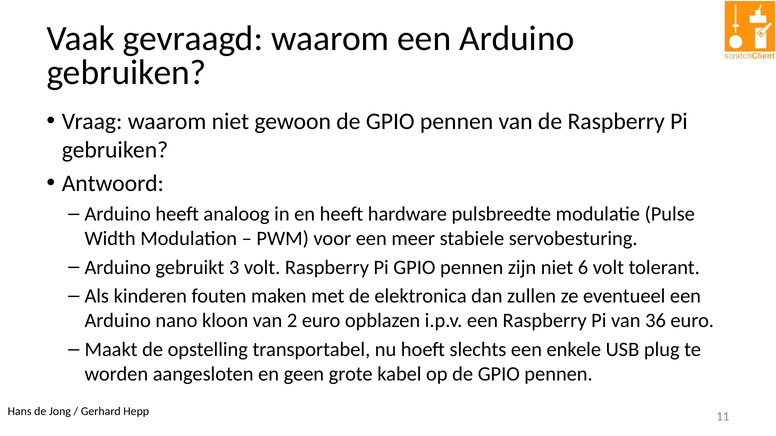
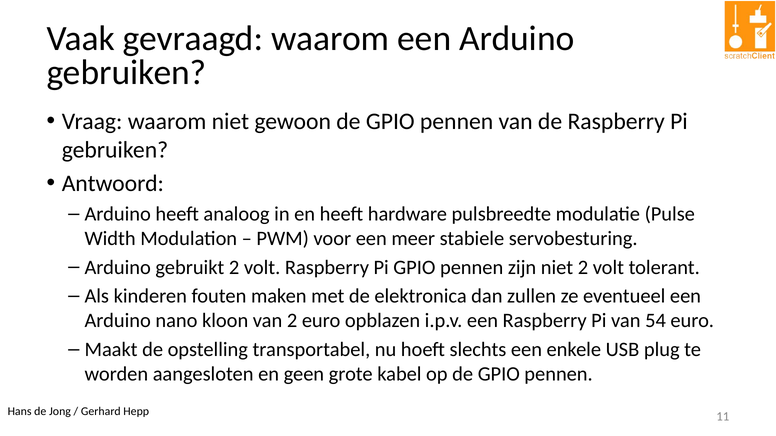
gebruikt 3: 3 -> 2
niet 6: 6 -> 2
36: 36 -> 54
